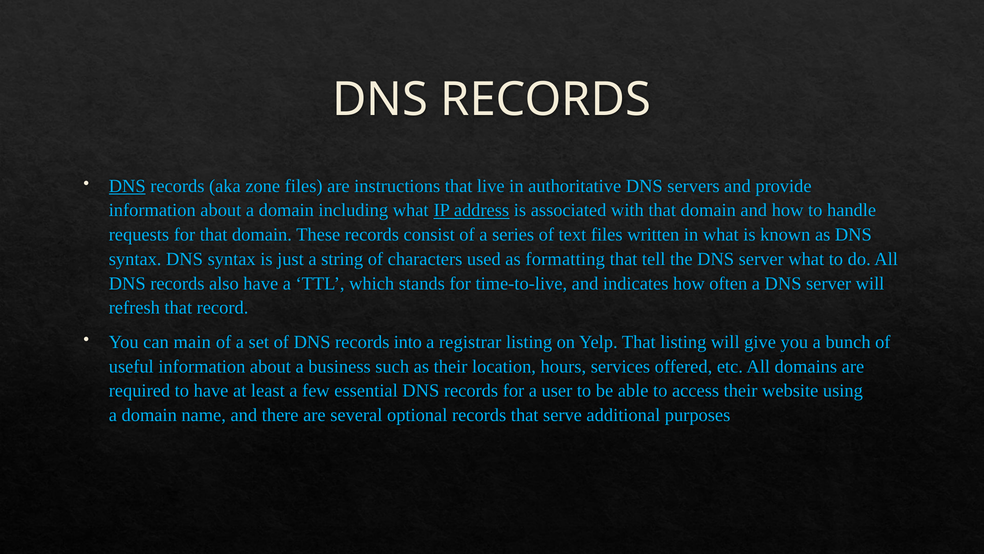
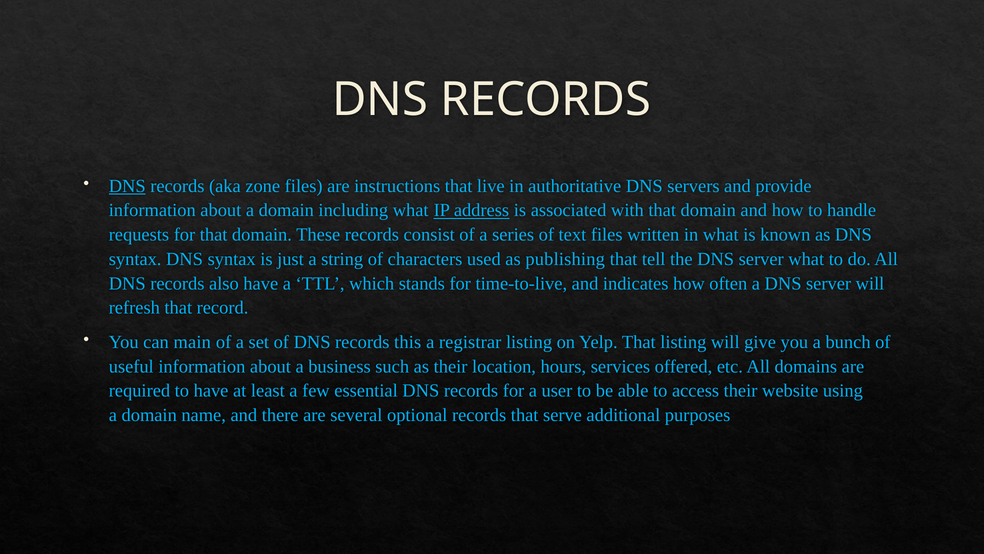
formatting: formatting -> publishing
into: into -> this
